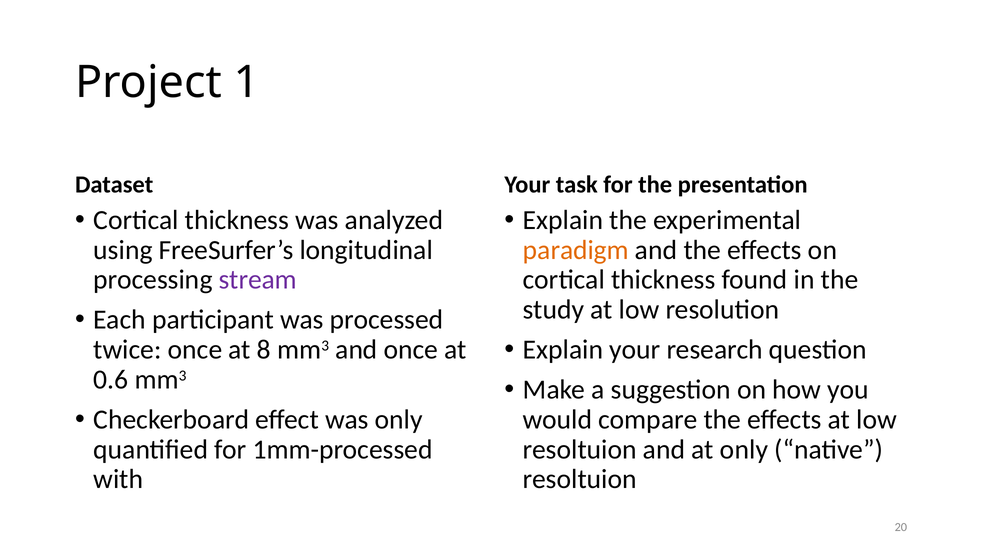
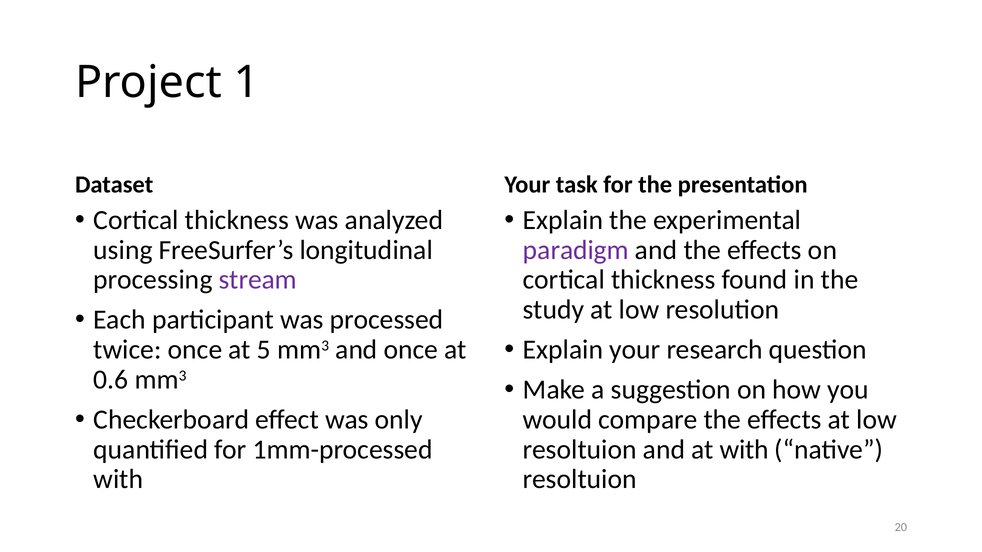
paradigm colour: orange -> purple
8: 8 -> 5
at only: only -> with
